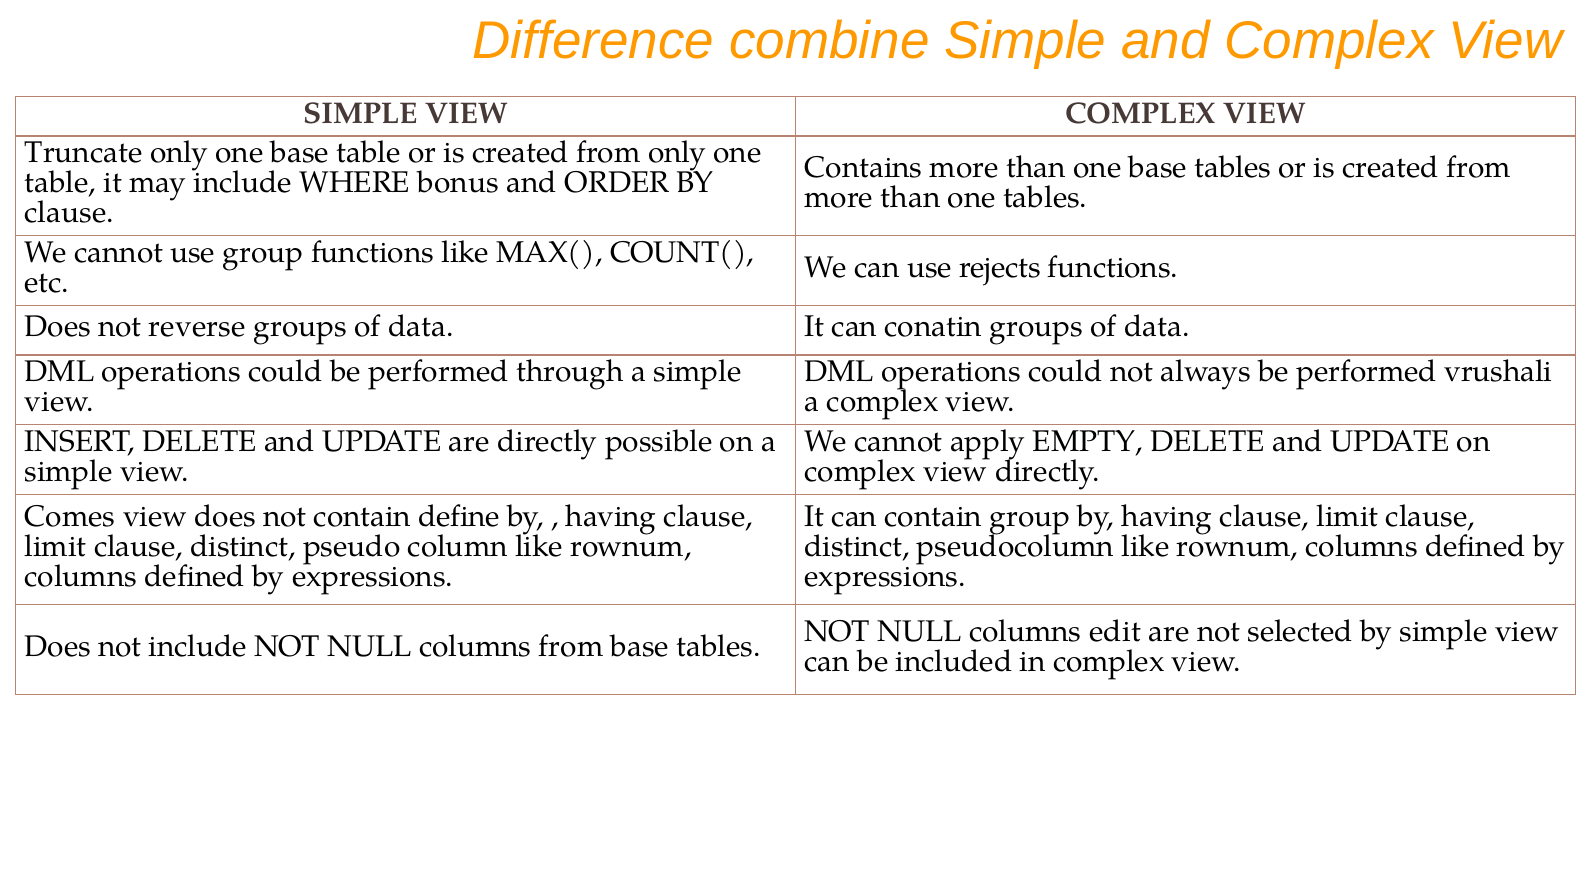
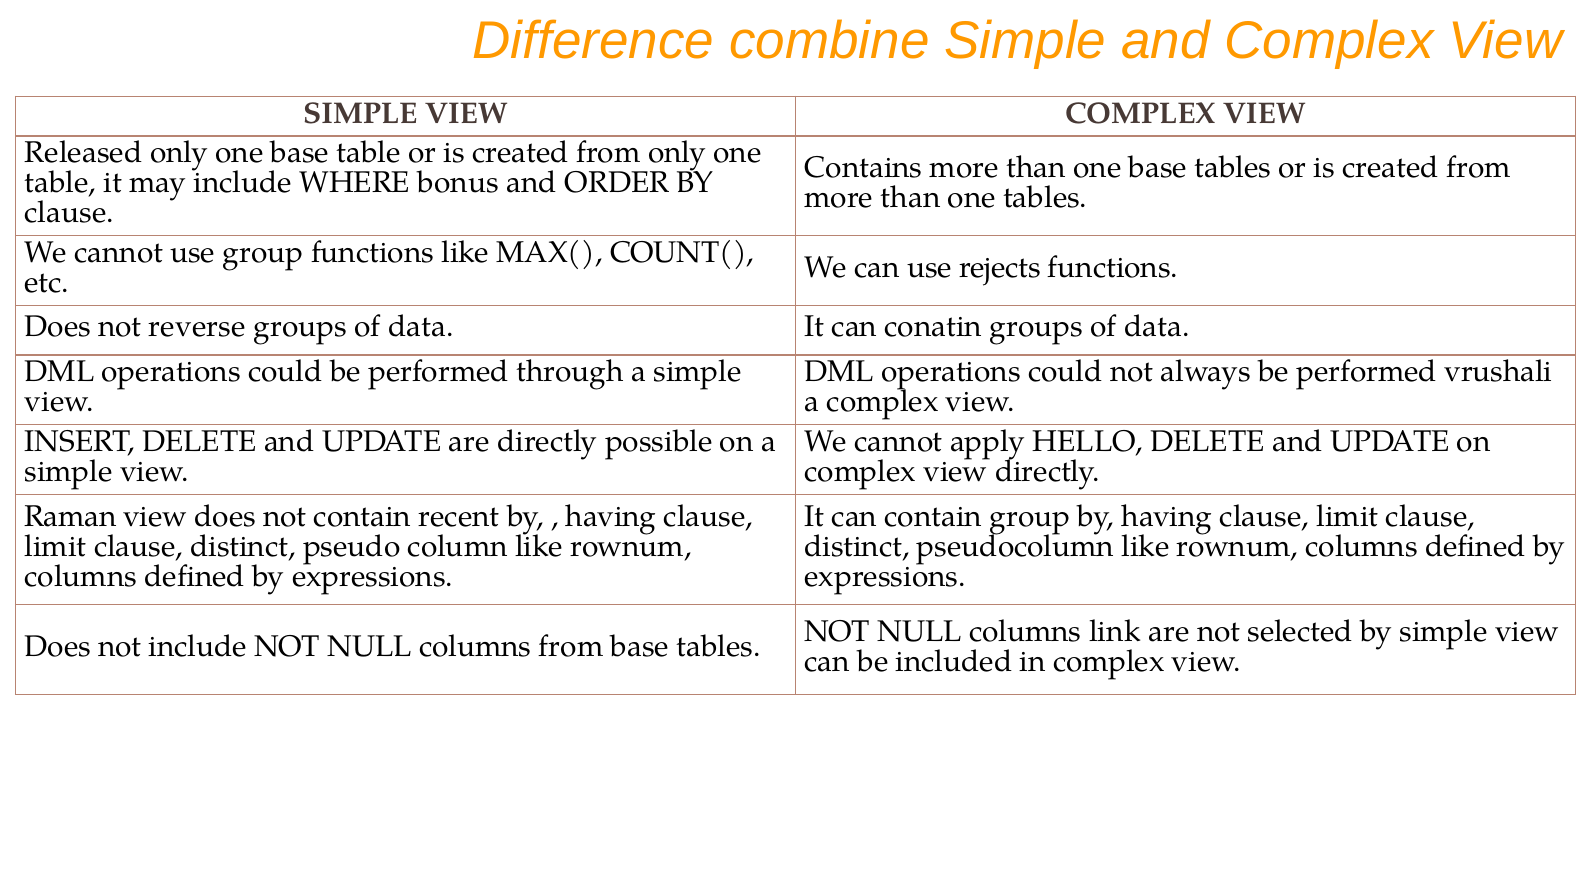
Truncate: Truncate -> Released
EMPTY: EMPTY -> HELLO
Comes: Comes -> Raman
define: define -> recent
edit: edit -> link
